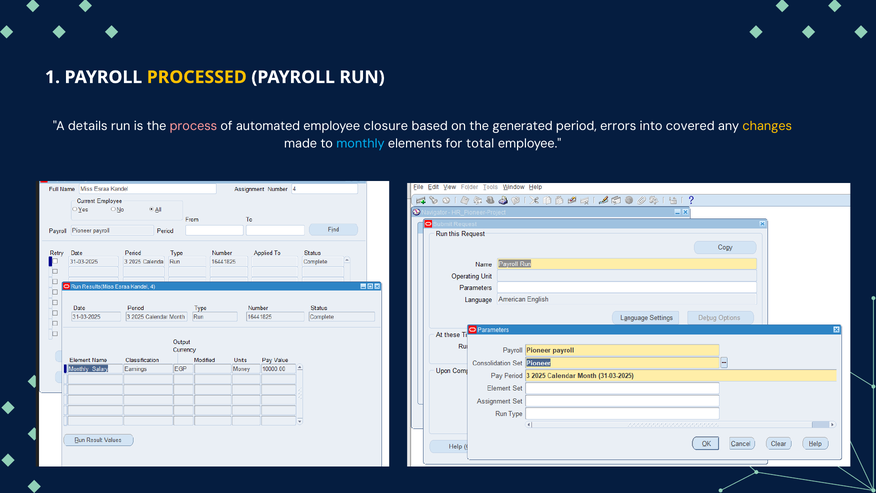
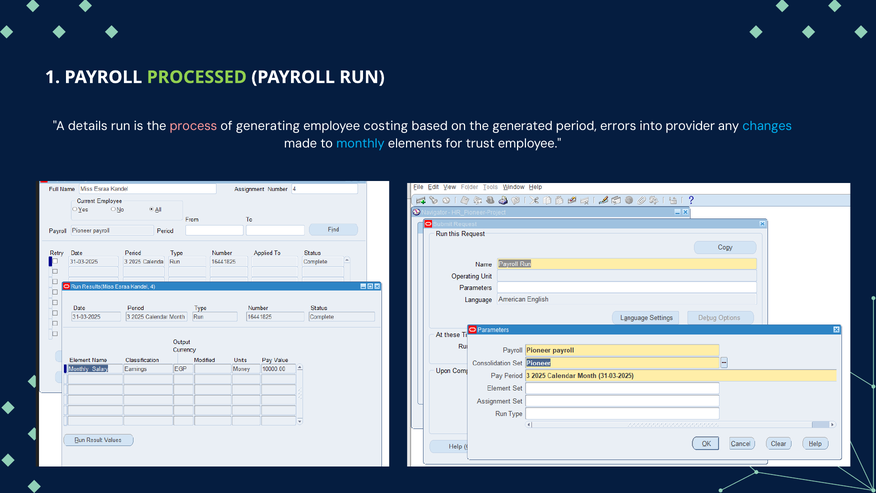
PROCESSED colour: yellow -> light green
automated: automated -> generating
closure: closure -> costing
covered: covered -> provider
changes colour: yellow -> light blue
total: total -> trust
